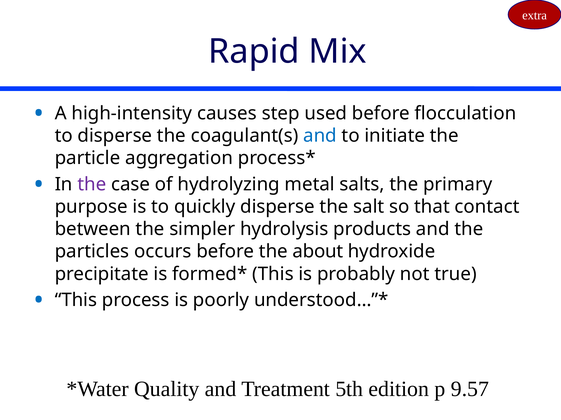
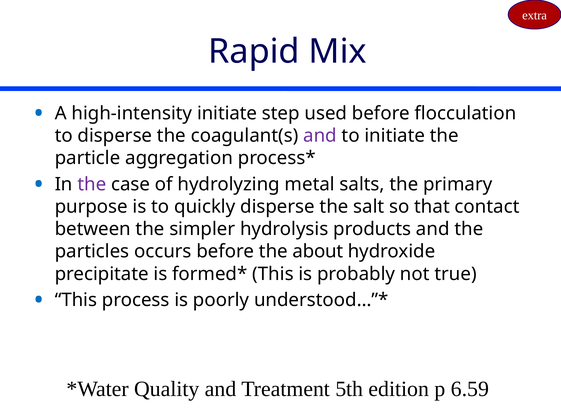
high-intensity causes: causes -> initiate
and at (320, 136) colour: blue -> purple
9.57: 9.57 -> 6.59
